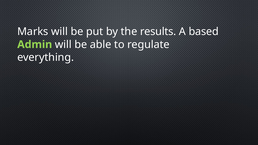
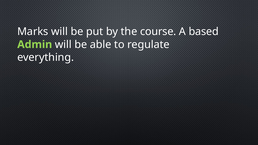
results: results -> course
